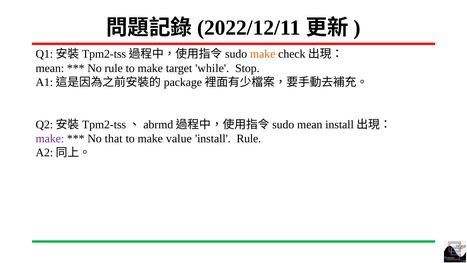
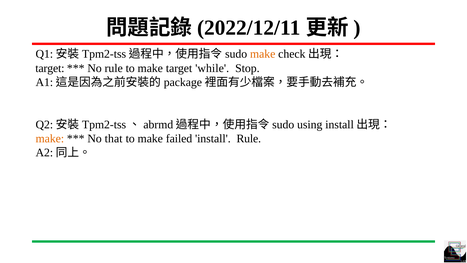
mean at (50, 68): mean -> target
mean at (310, 124): mean -> using
make at (50, 138) colour: purple -> orange
value: value -> failed
